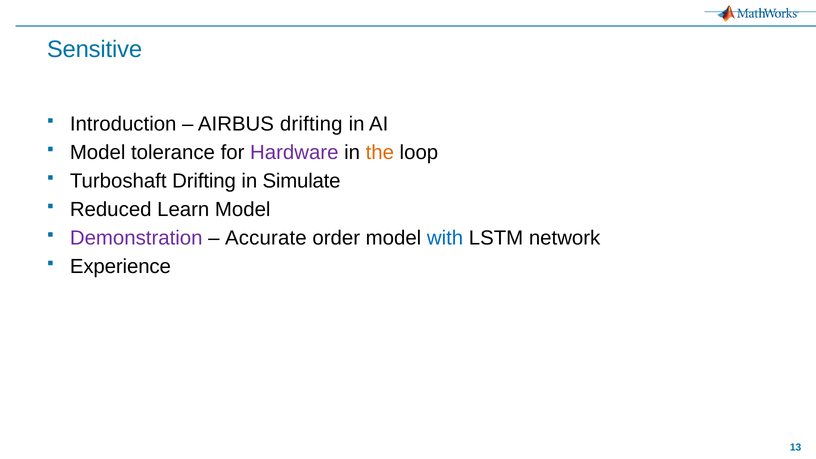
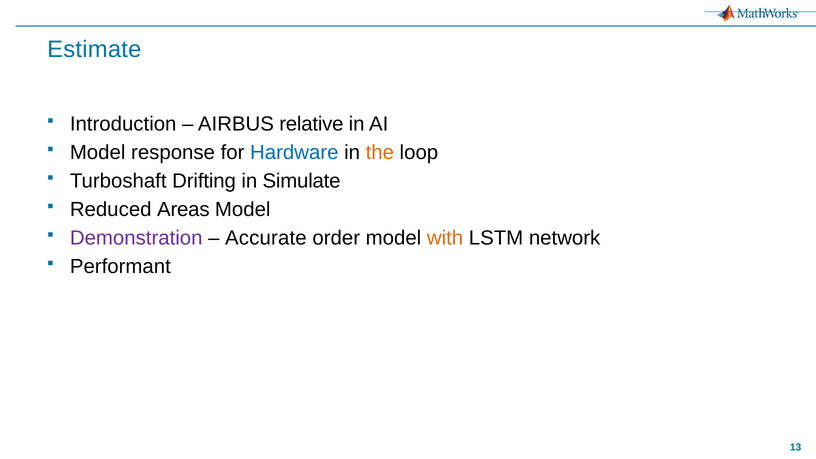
Sensitive: Sensitive -> Estimate
AIRBUS drifting: drifting -> relative
tolerance: tolerance -> response
Hardware colour: purple -> blue
Learn: Learn -> Areas
with colour: blue -> orange
Experience: Experience -> Performant
